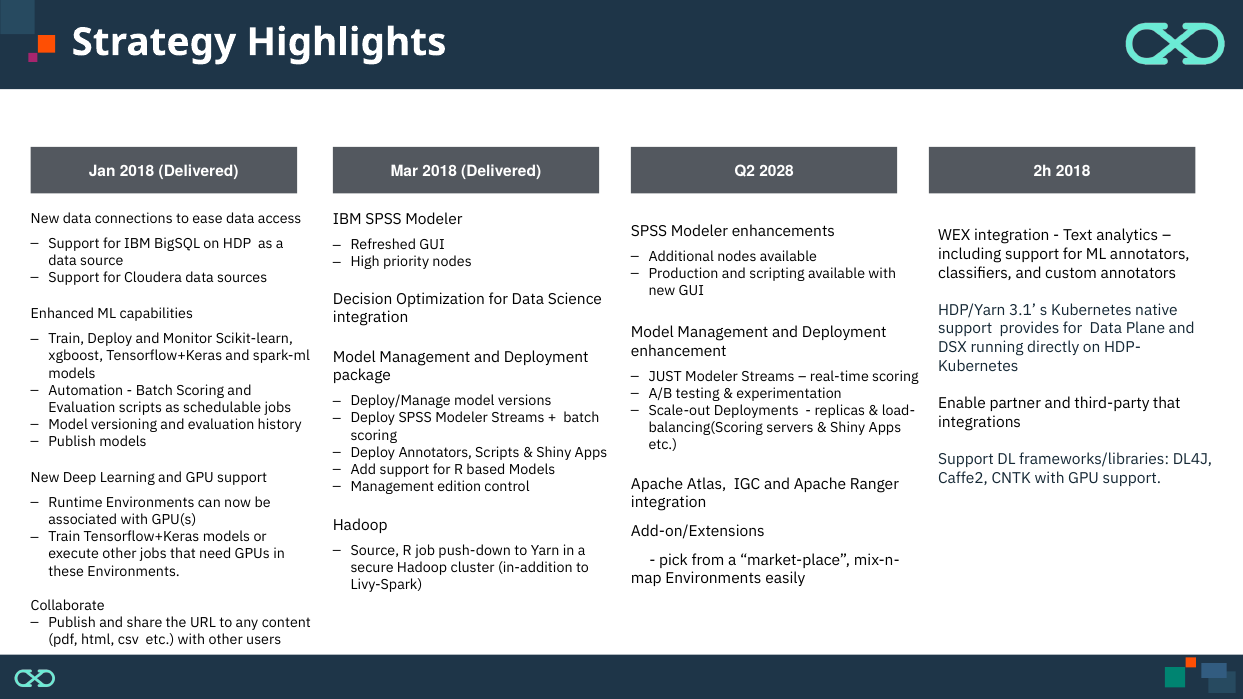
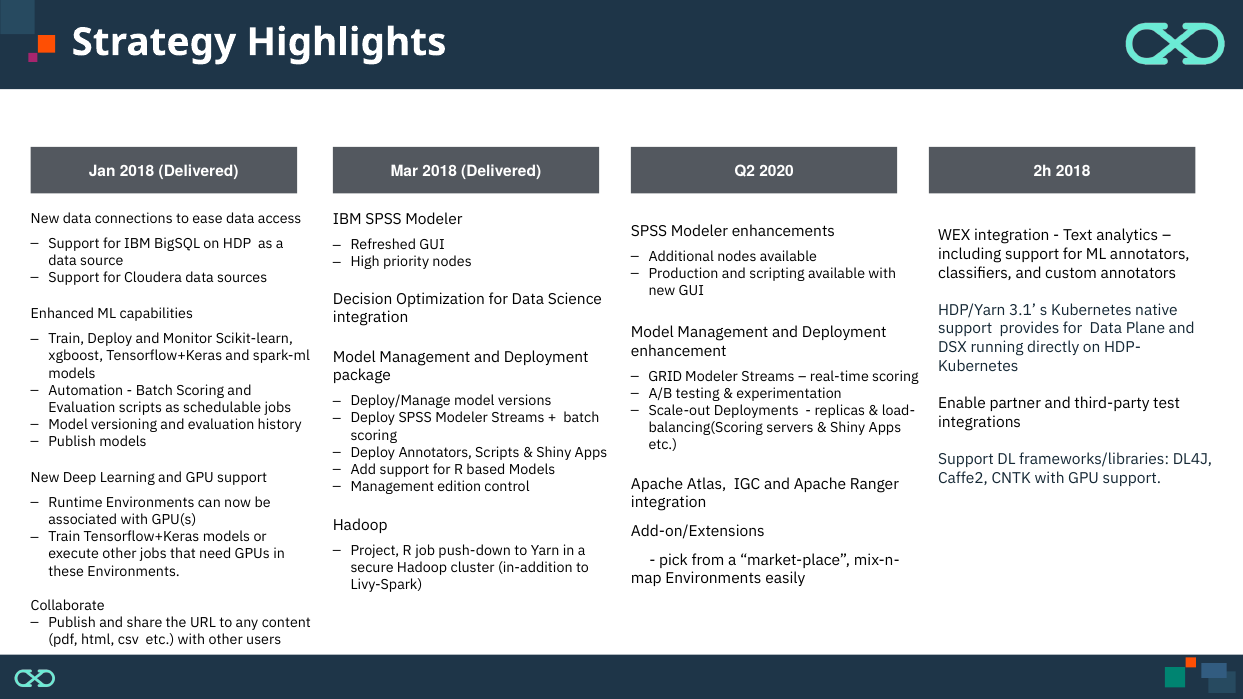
2028: 2028 -> 2020
JUST: JUST -> GRID
third-party that: that -> test
Source at (375, 551): Source -> Project
